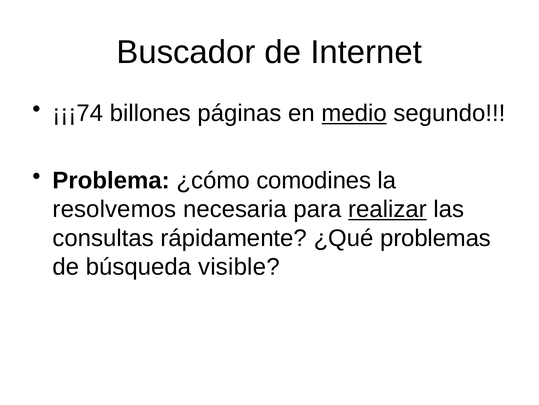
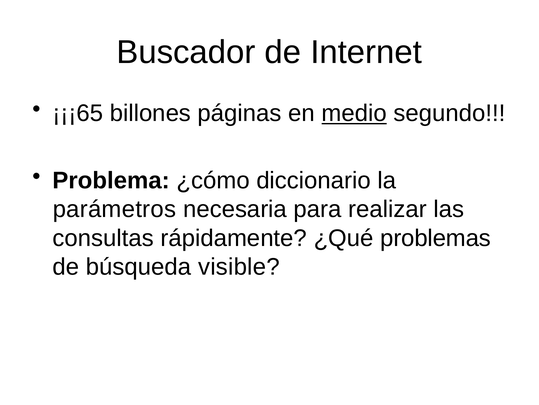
¡¡¡74: ¡¡¡74 -> ¡¡¡65
comodines: comodines -> diccionario
resolvemos: resolvemos -> parámetros
realizar underline: present -> none
